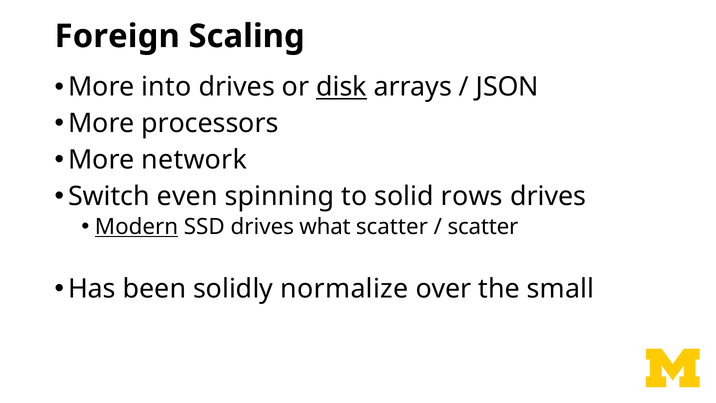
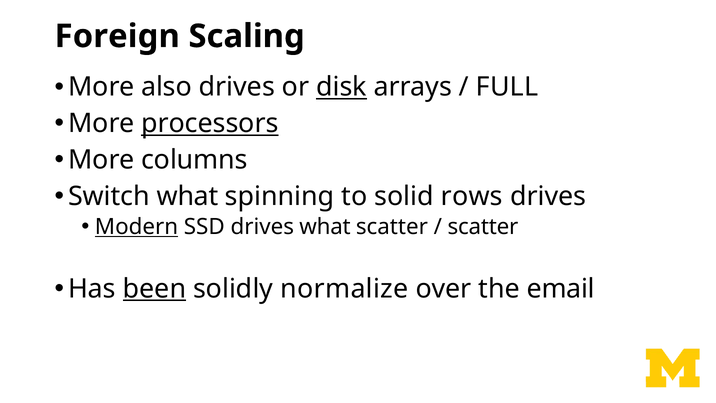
into: into -> also
JSON: JSON -> FULL
processors underline: none -> present
network: network -> columns
Switch even: even -> what
been underline: none -> present
small: small -> email
